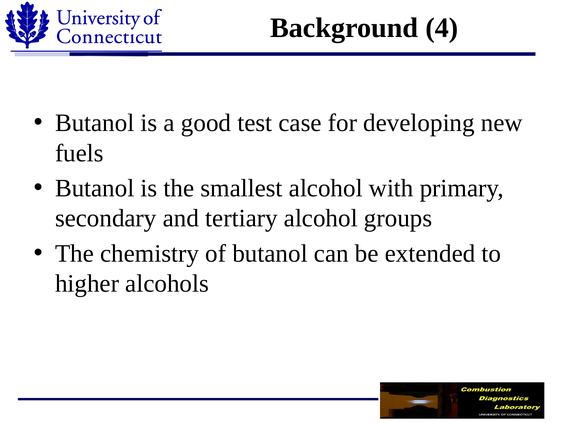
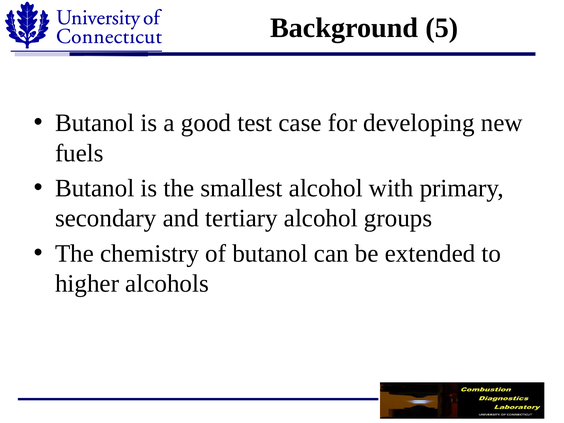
4: 4 -> 5
